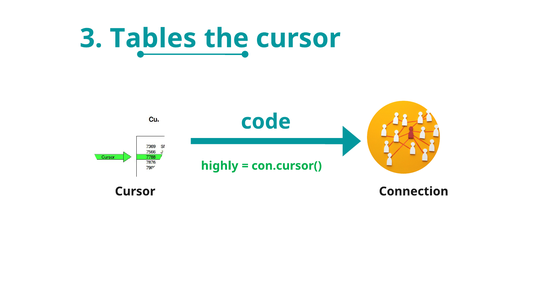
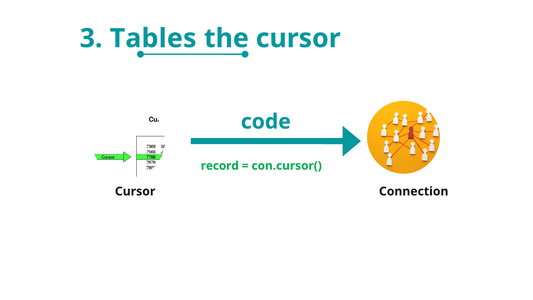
highly: highly -> record
